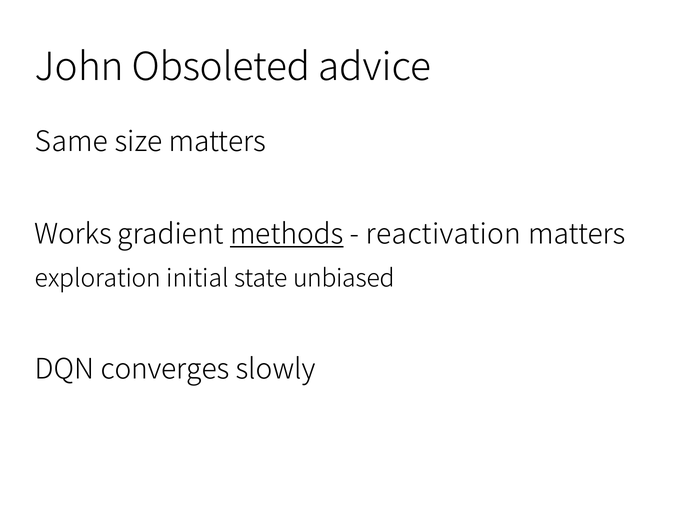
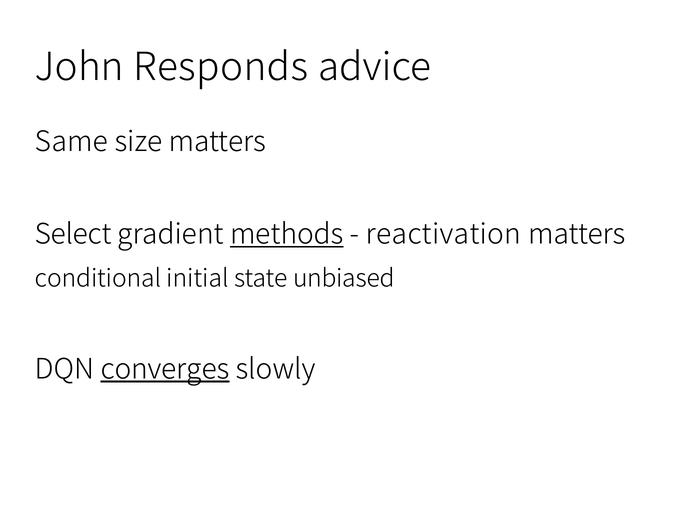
Obsoleted: Obsoleted -> Responds
Works: Works -> Select
exploration: exploration -> conditional
converges underline: none -> present
